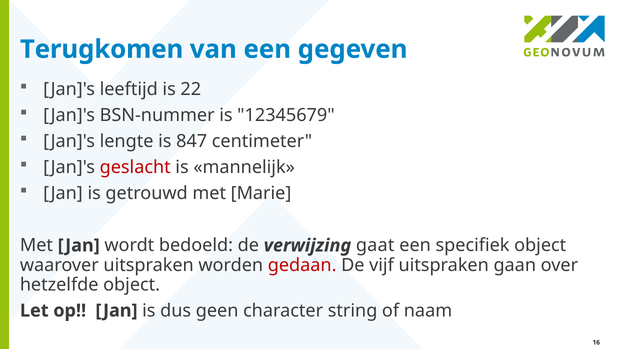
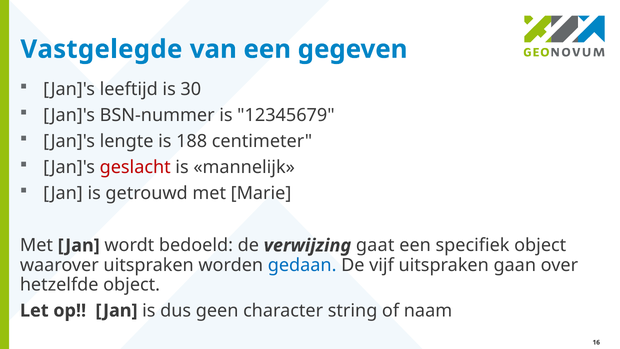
Terugkomen: Terugkomen -> Vastgelegde
22: 22 -> 30
847: 847 -> 188
gedaan colour: red -> blue
